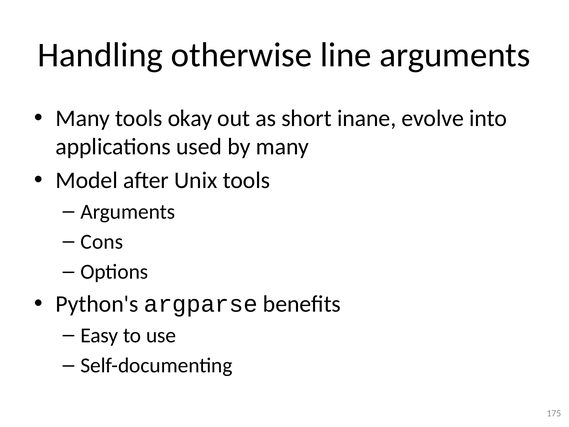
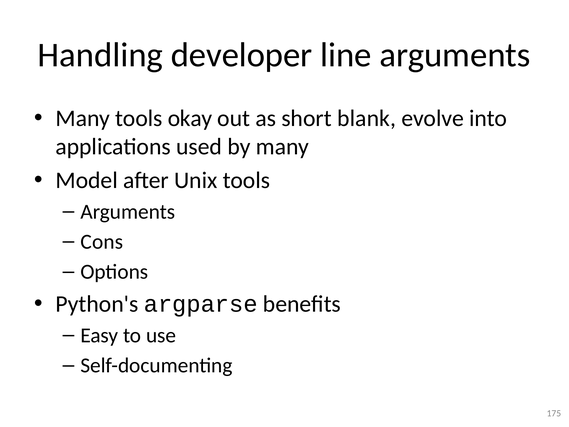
otherwise: otherwise -> developer
inane: inane -> blank
